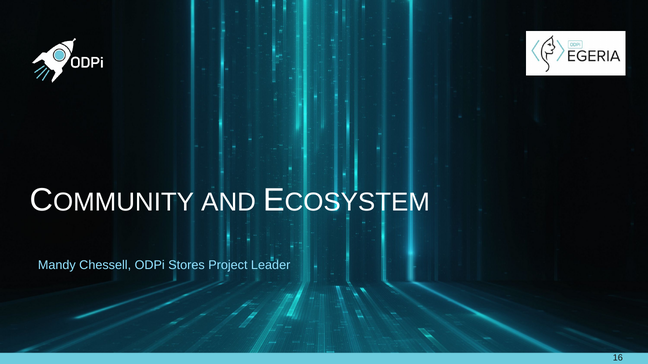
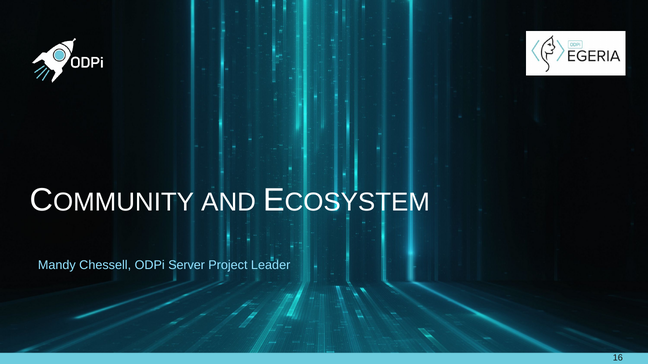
Stores: Stores -> Server
